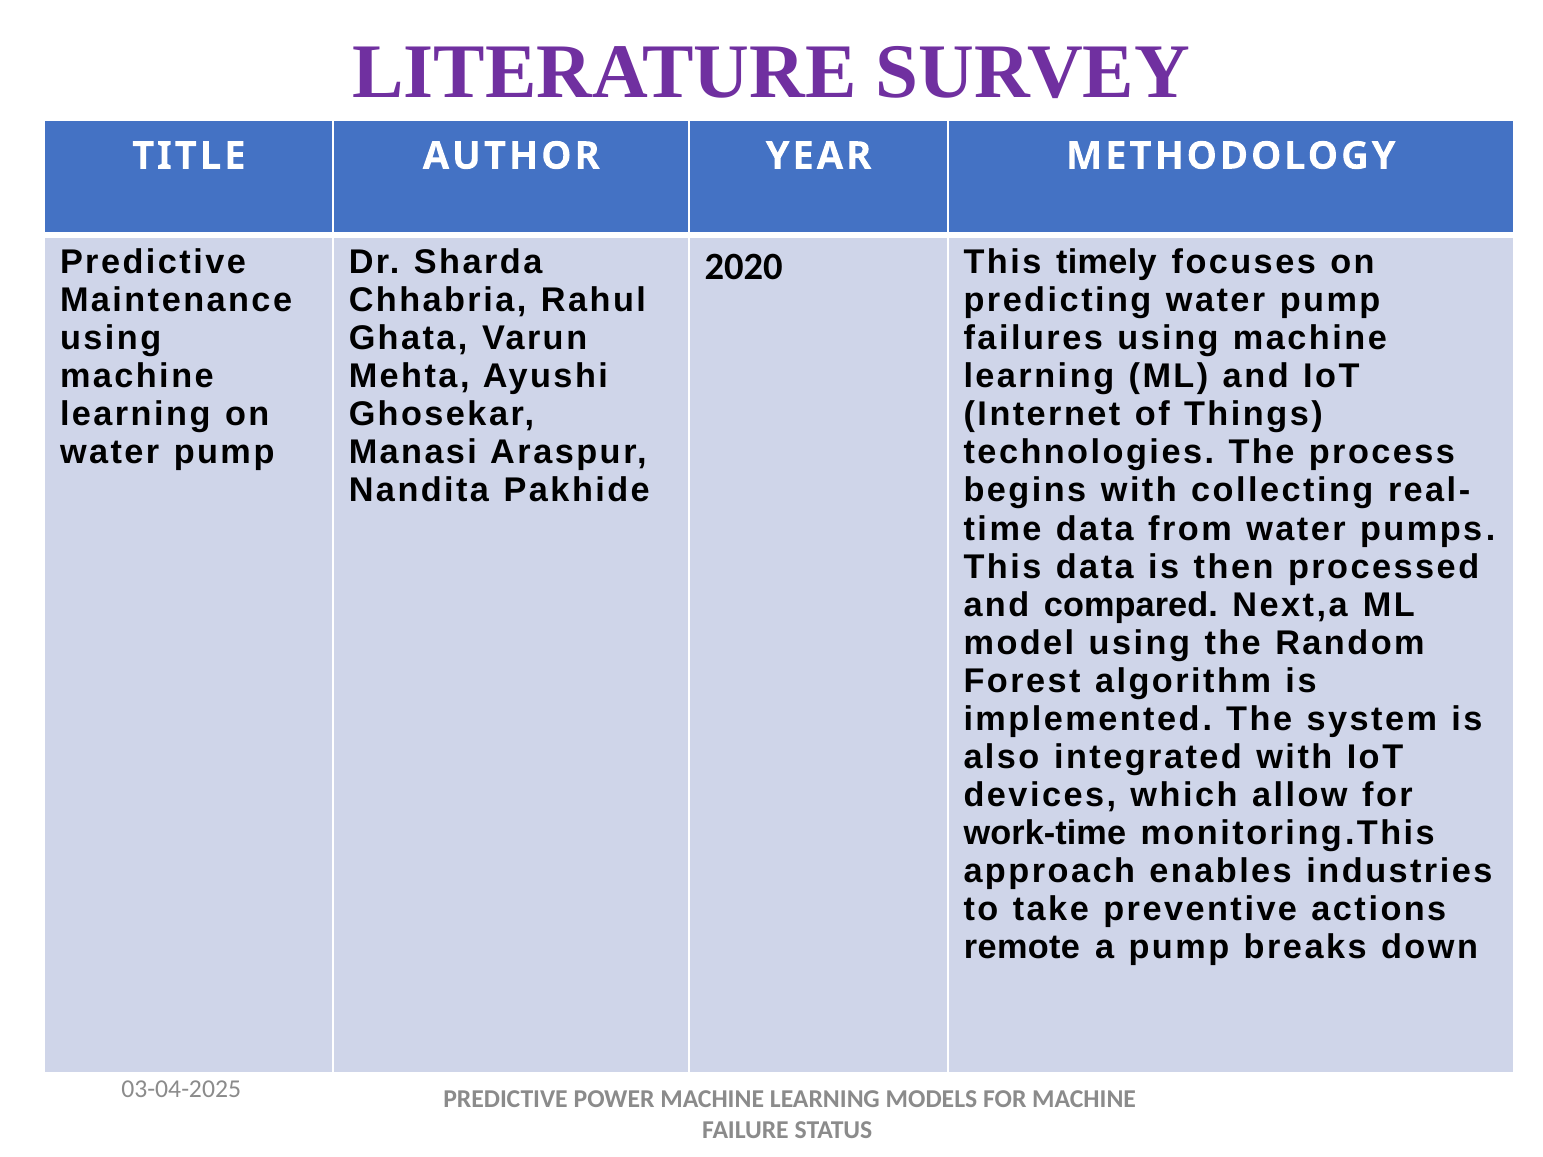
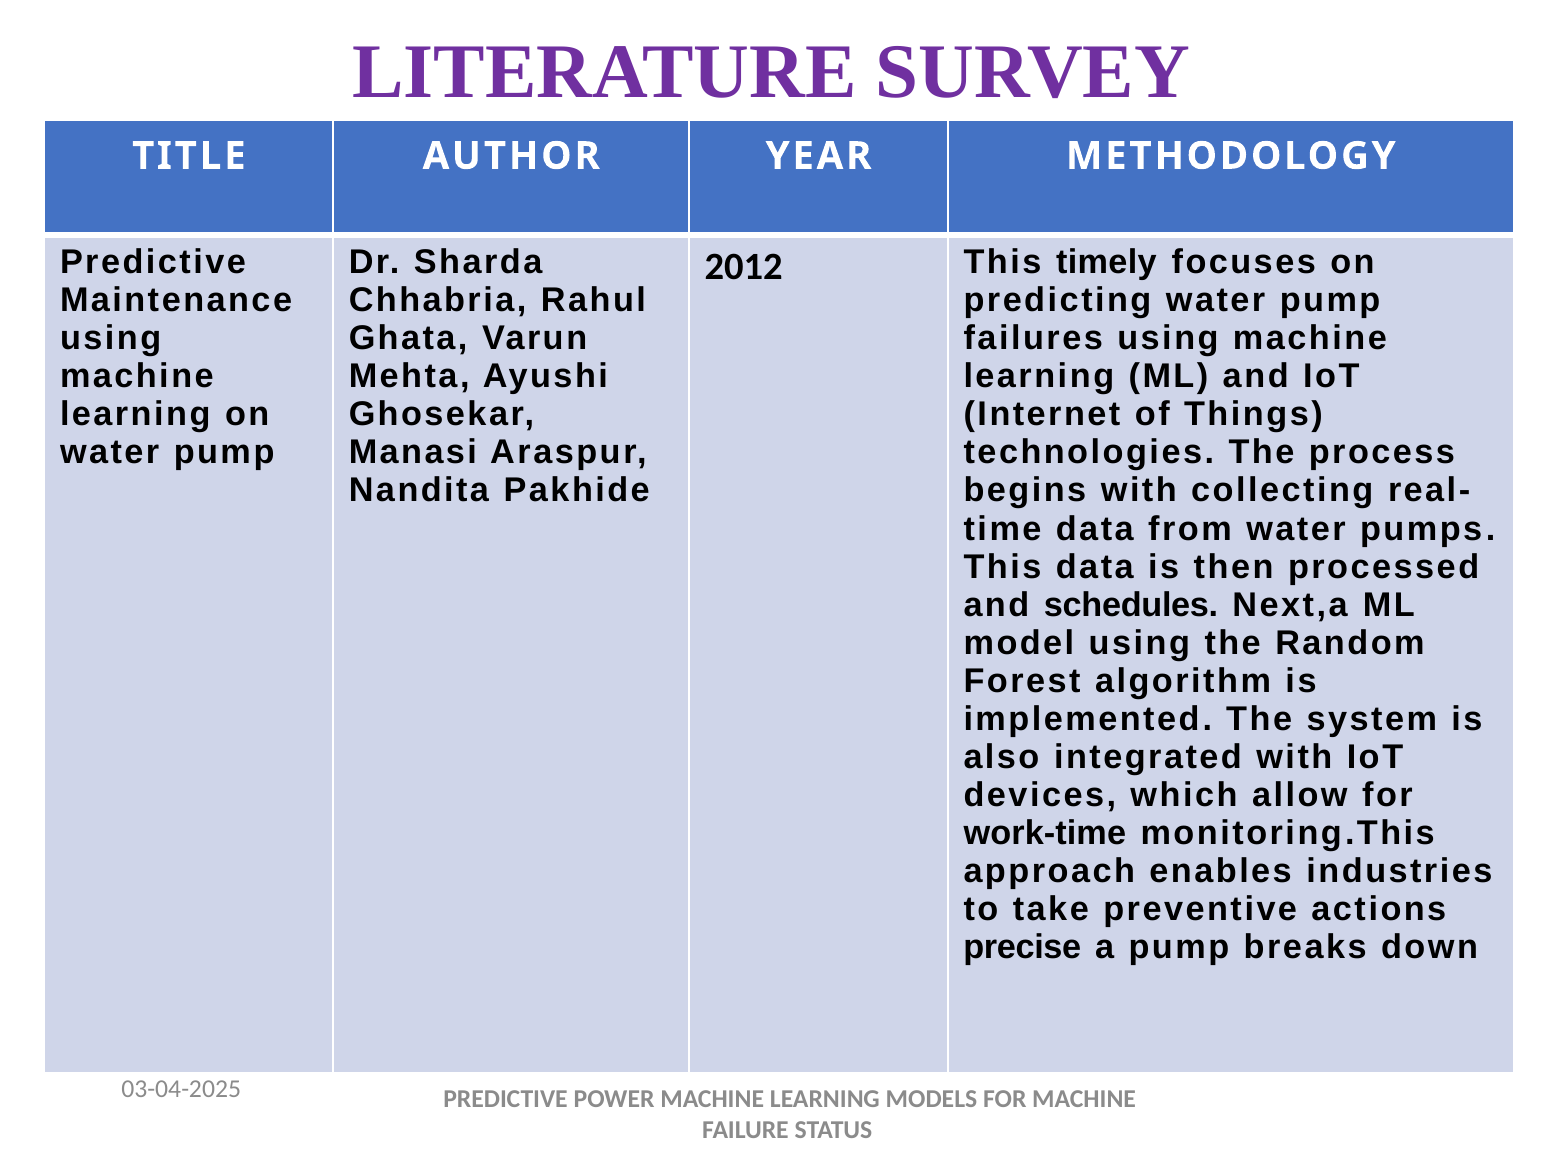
2020: 2020 -> 2012
compared: compared -> schedules
remote: remote -> precise
